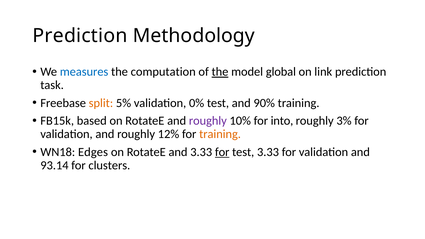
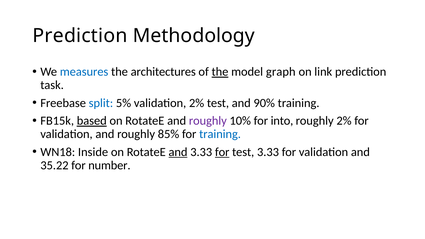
computation: computation -> architectures
global: global -> graph
split colour: orange -> blue
validation 0%: 0% -> 2%
based underline: none -> present
roughly 3%: 3% -> 2%
12%: 12% -> 85%
training at (220, 134) colour: orange -> blue
Edges: Edges -> Inside
and at (178, 152) underline: none -> present
93.14: 93.14 -> 35.22
clusters: clusters -> number
